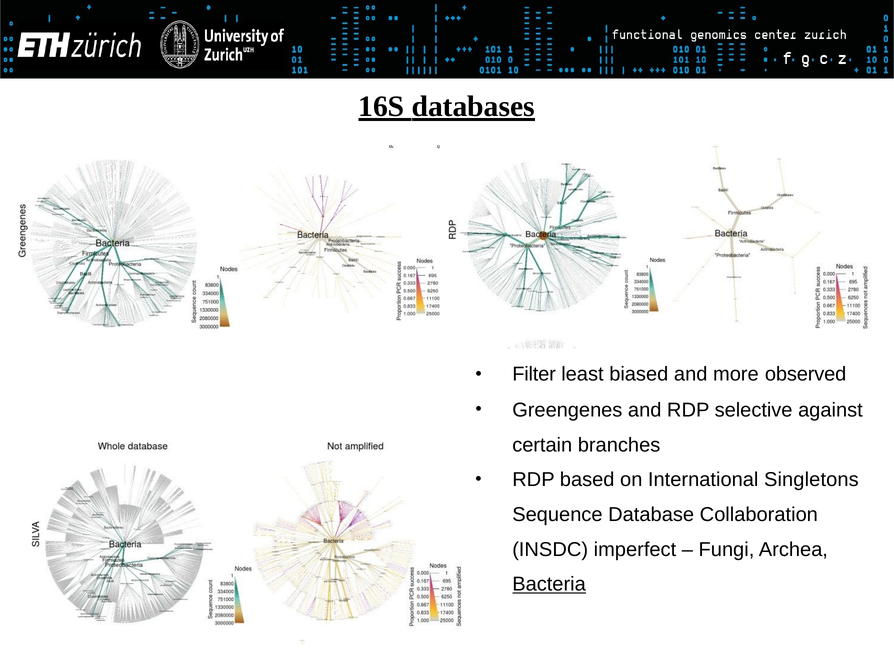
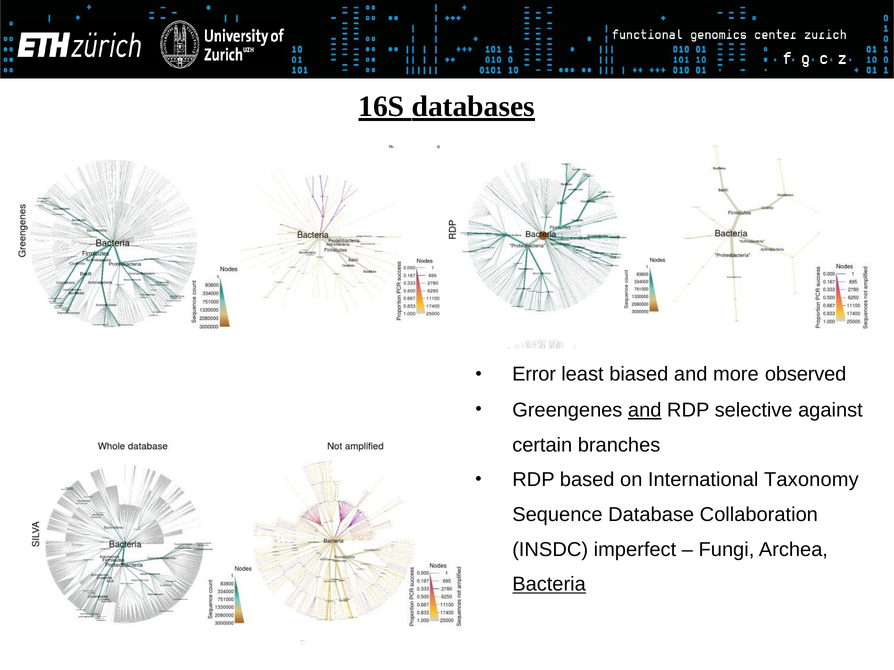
Filter: Filter -> Error
and at (645, 410) underline: none -> present
Singletons: Singletons -> Taxonomy
